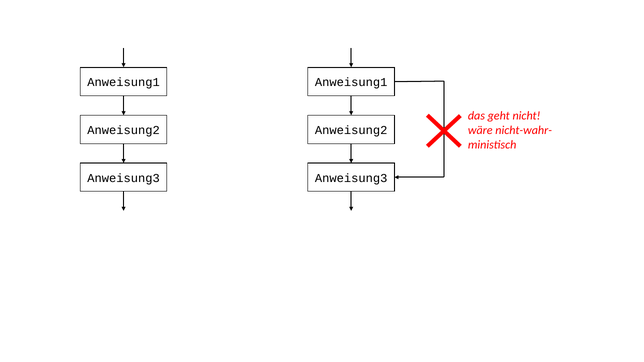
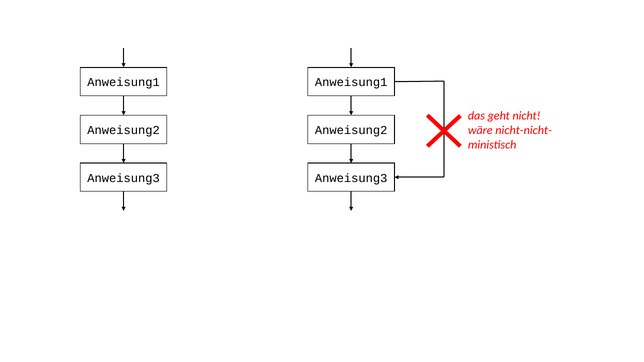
nicht-wahr-: nicht-wahr- -> nicht-nicht-
